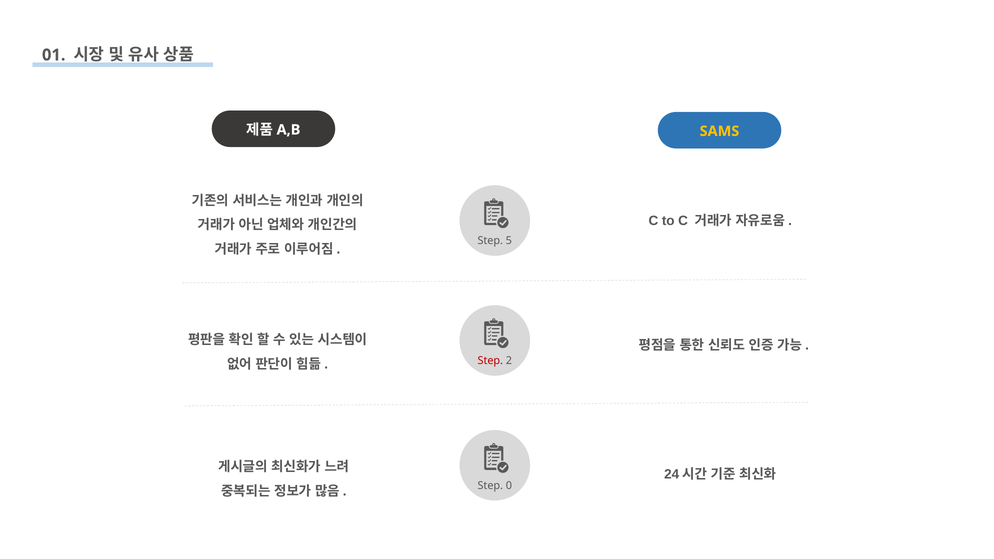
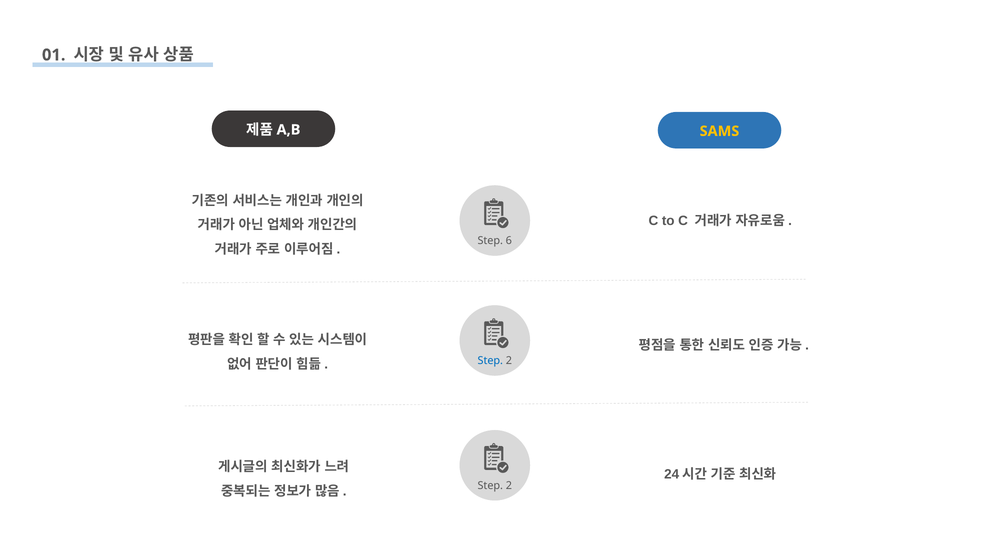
5: 5 -> 6
Step at (490, 361) colour: red -> blue
0 at (509, 486): 0 -> 2
